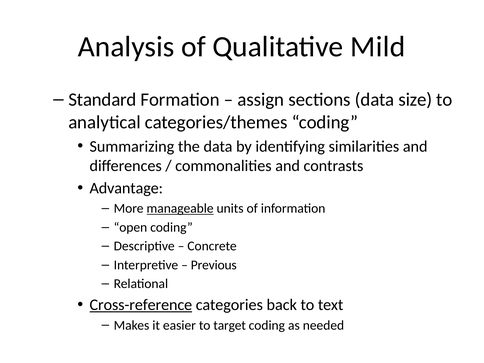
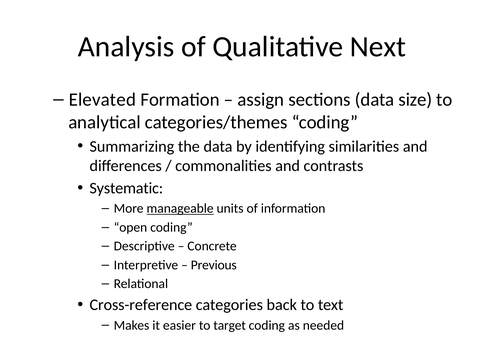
Mild: Mild -> Next
Standard: Standard -> Elevated
Advantage: Advantage -> Systematic
Cross-reference underline: present -> none
